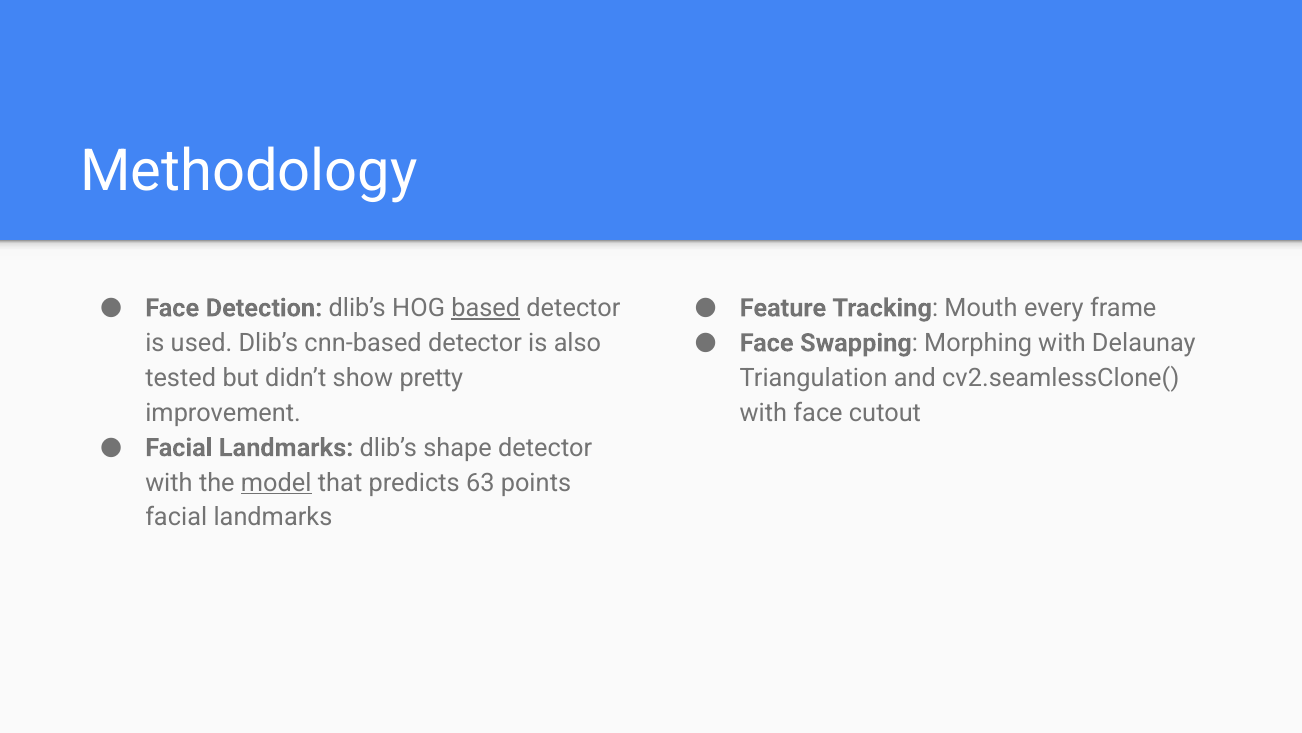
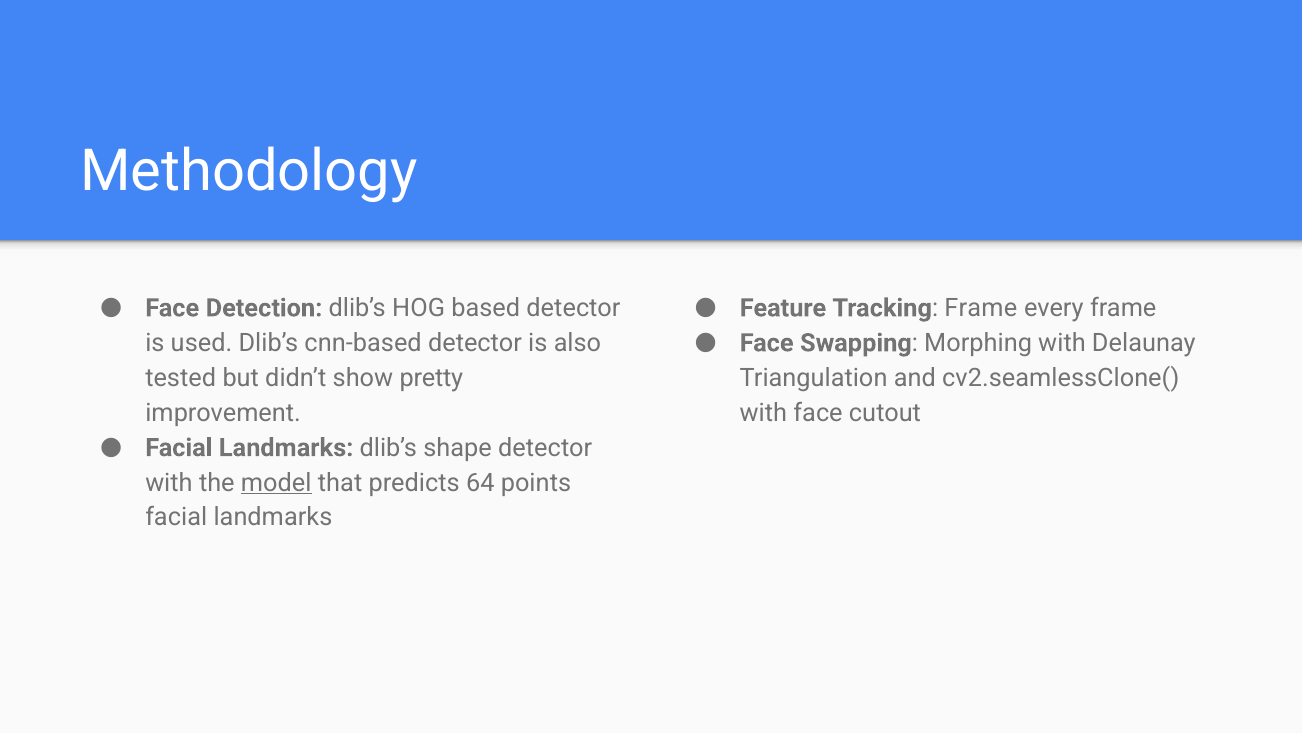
based underline: present -> none
Tracking Mouth: Mouth -> Frame
63: 63 -> 64
